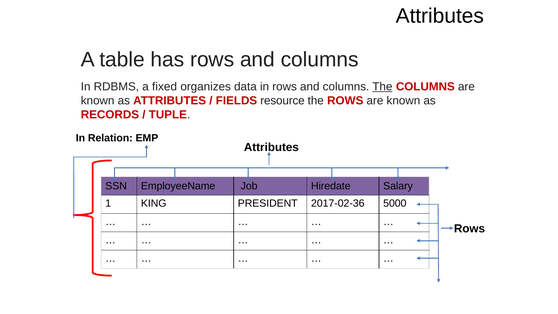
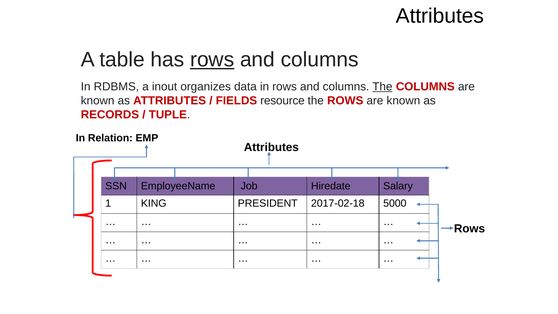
rows at (212, 60) underline: none -> present
fixed: fixed -> inout
2017-02-36: 2017-02-36 -> 2017-02-18
